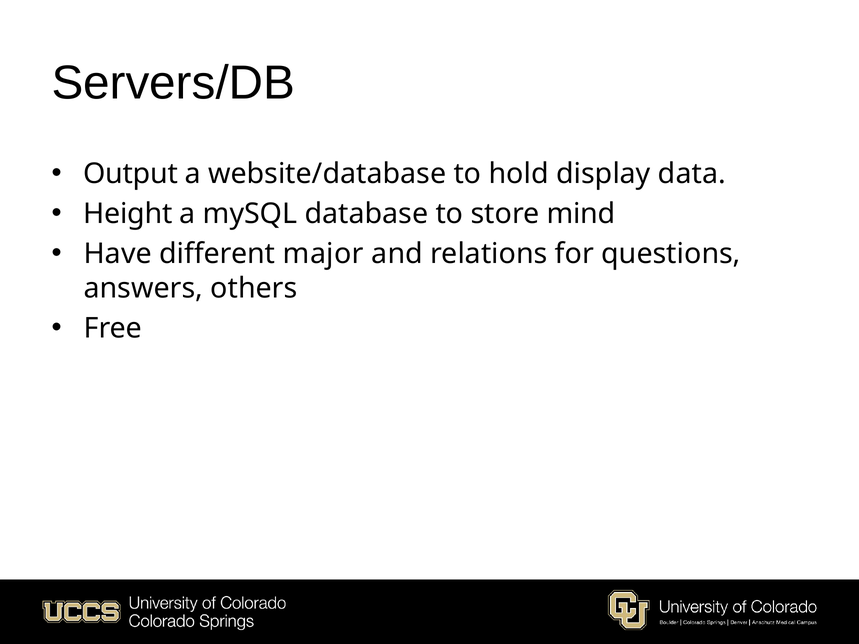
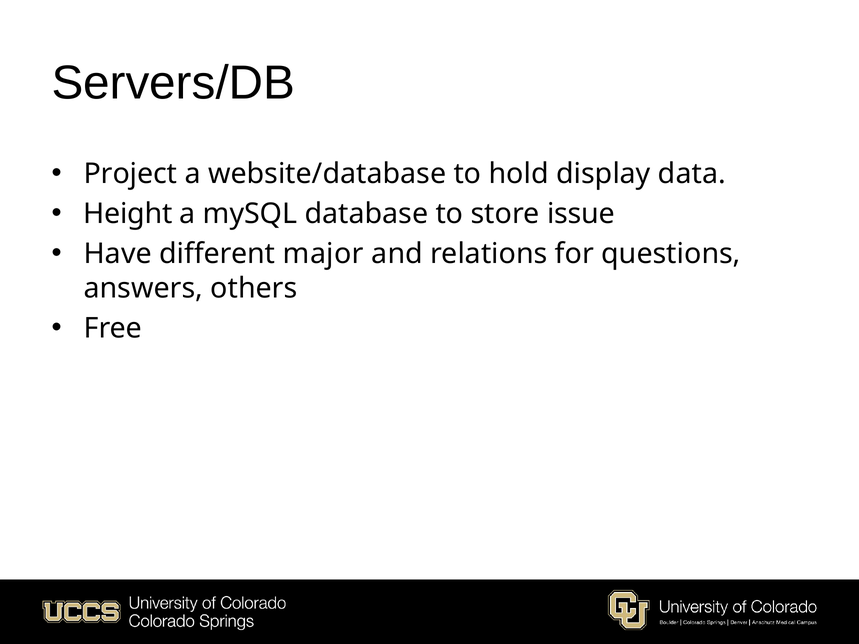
Output: Output -> Project
mind: mind -> issue
